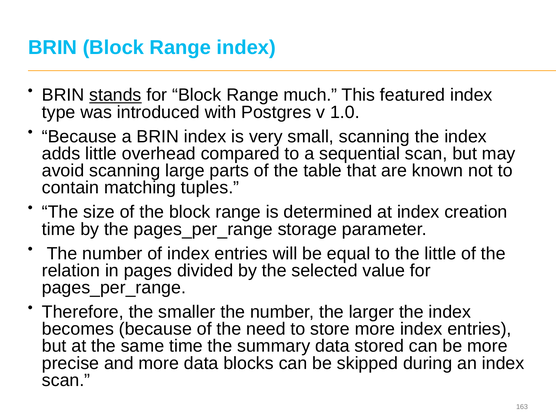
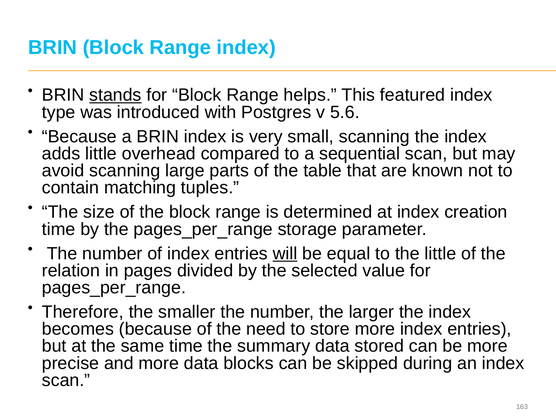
much: much -> helps
1.0: 1.0 -> 5.6
will underline: none -> present
